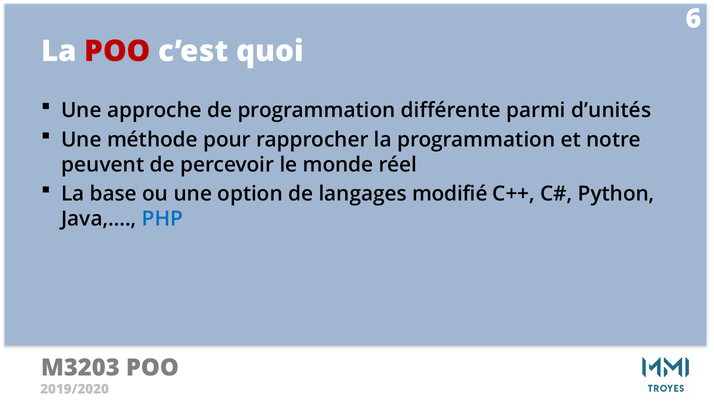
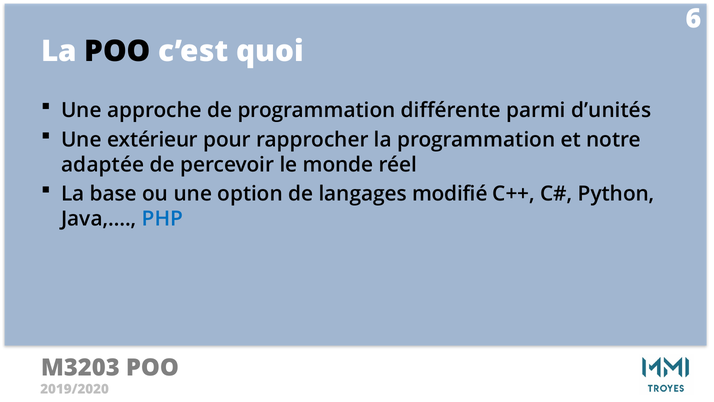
POO at (118, 52) colour: red -> black
méthode: méthode -> extérieur
peuvent: peuvent -> adaptée
